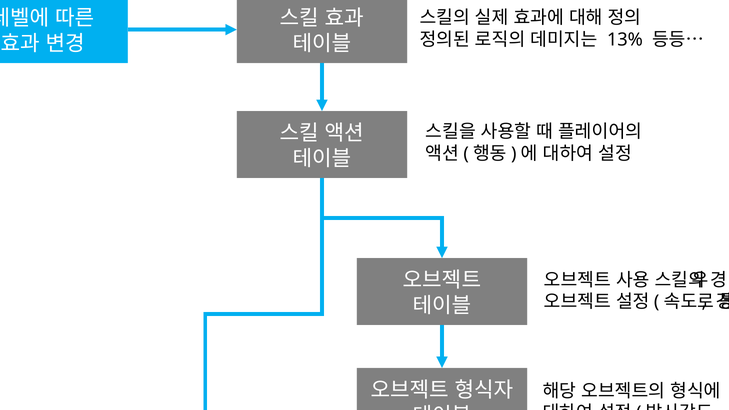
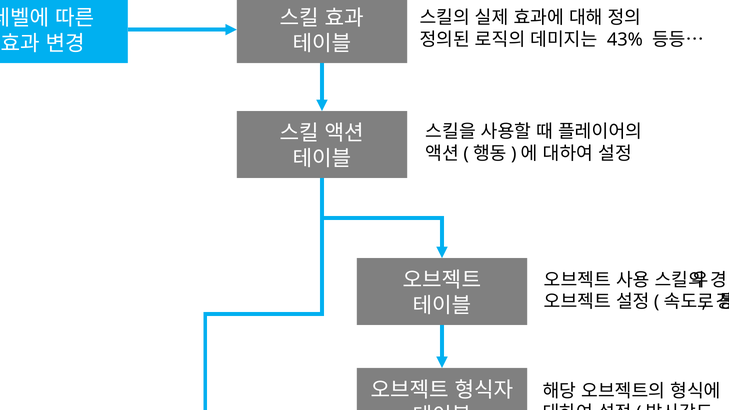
13%: 13% -> 43%
